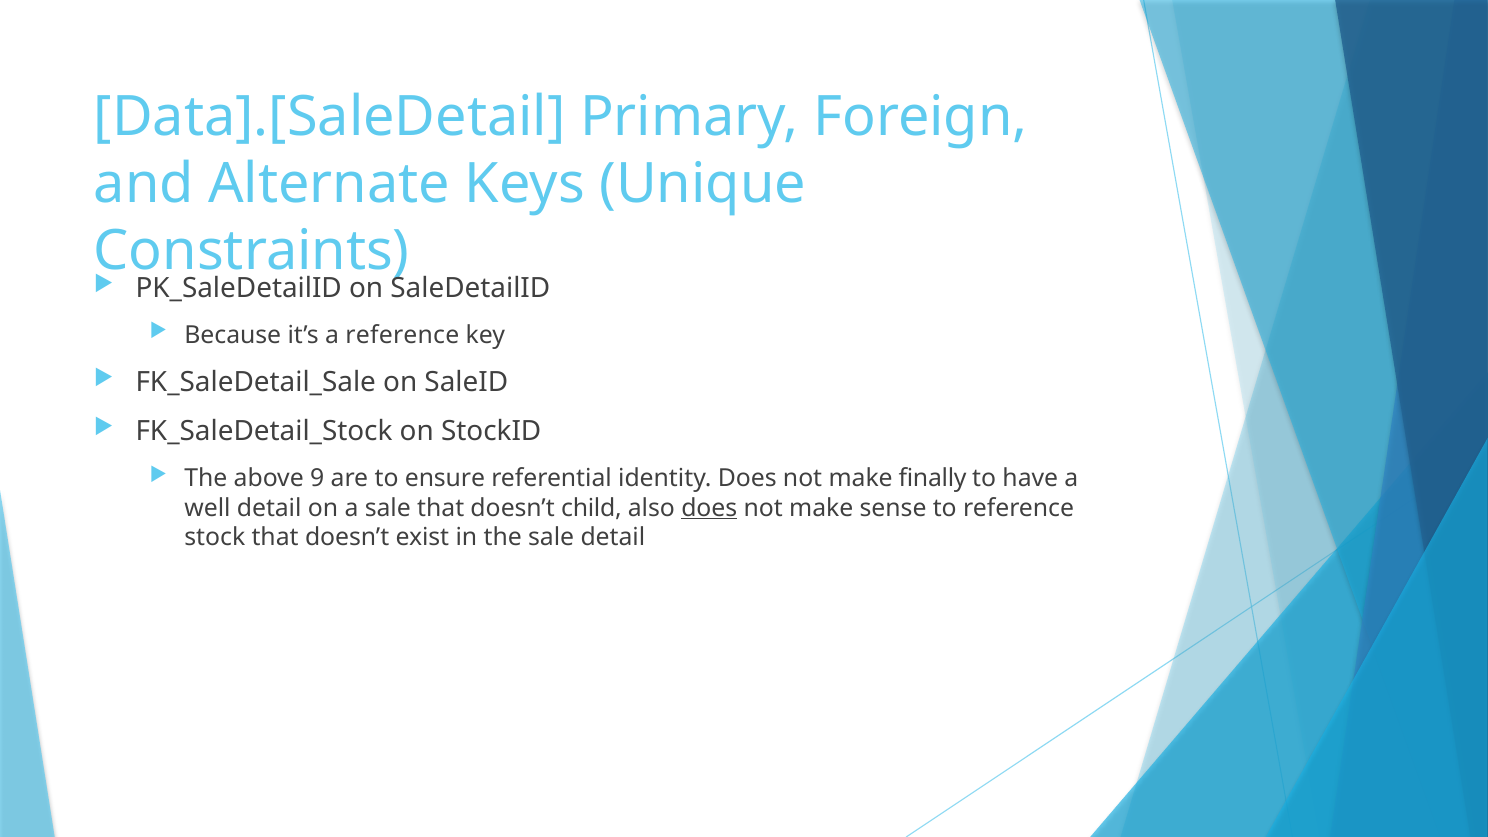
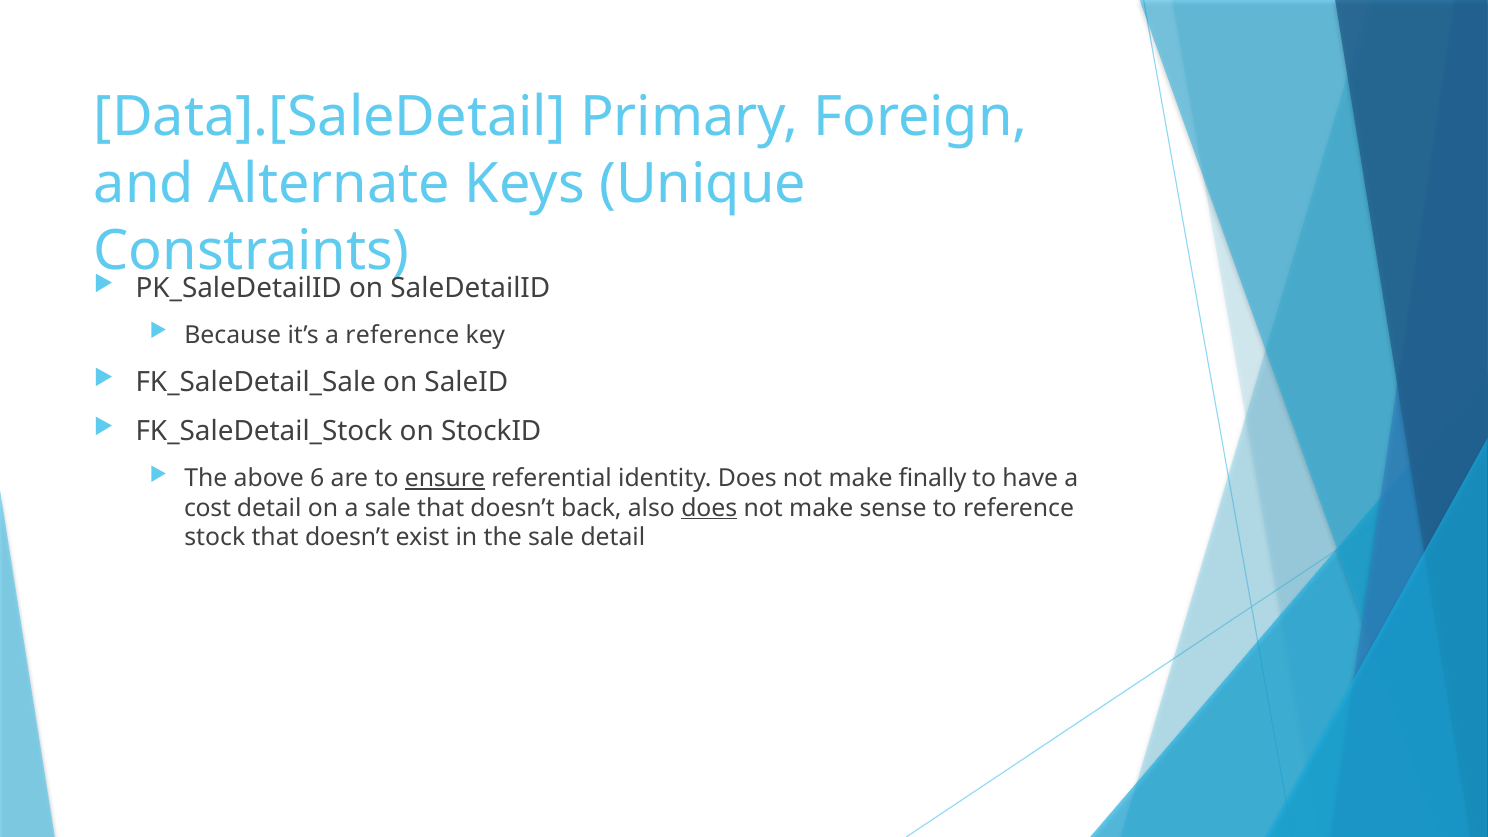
9: 9 -> 6
ensure underline: none -> present
well: well -> cost
child: child -> back
